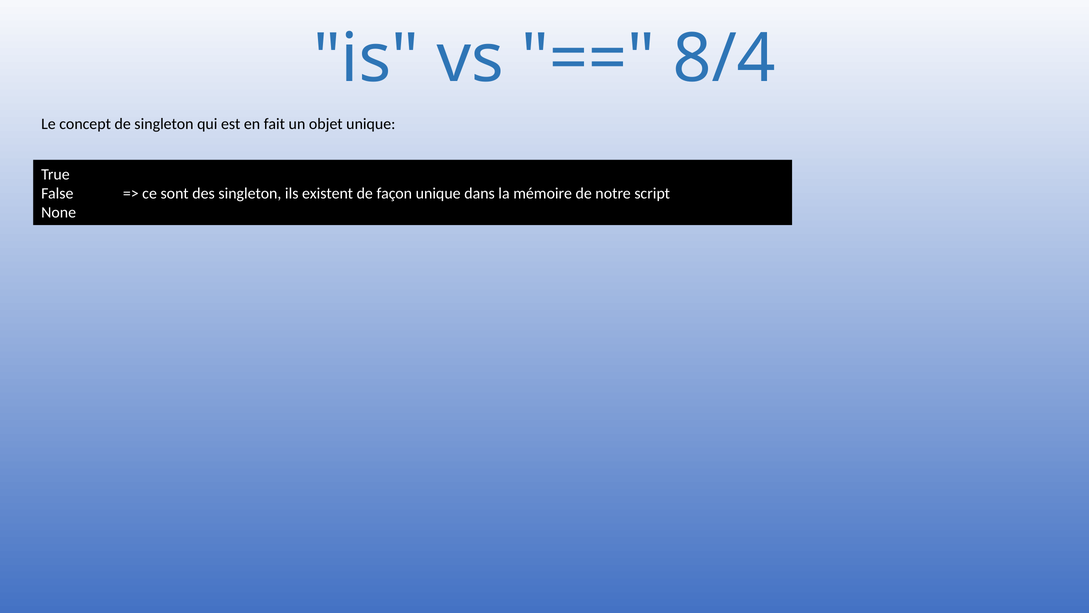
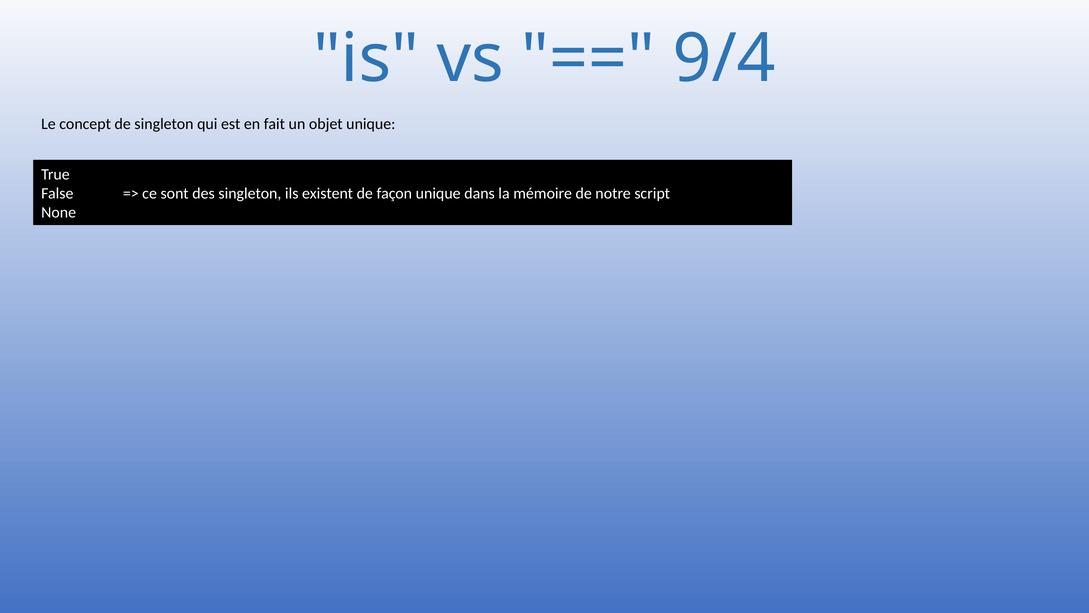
8/4: 8/4 -> 9/4
